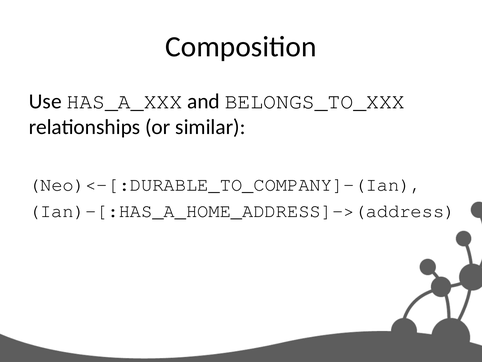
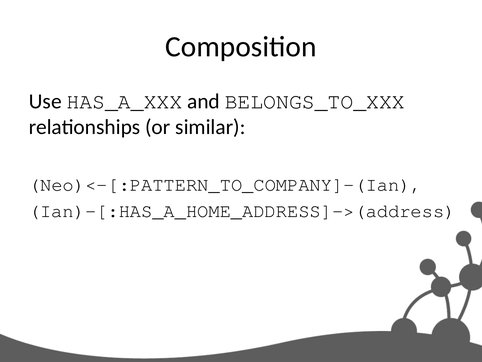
Neo)<-[:DURABLE_TO_COMPANY]-(Ian: Neo)<-[:DURABLE_TO_COMPANY]-(Ian -> Neo)<-[:PATTERN_TO_COMPANY]-(Ian
